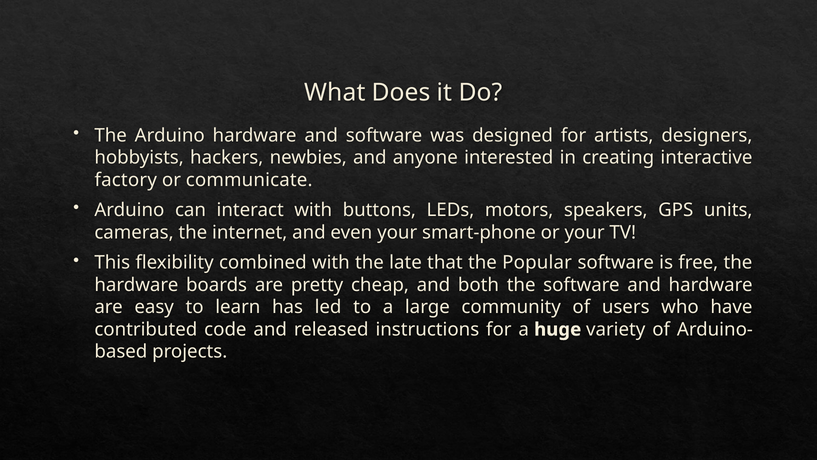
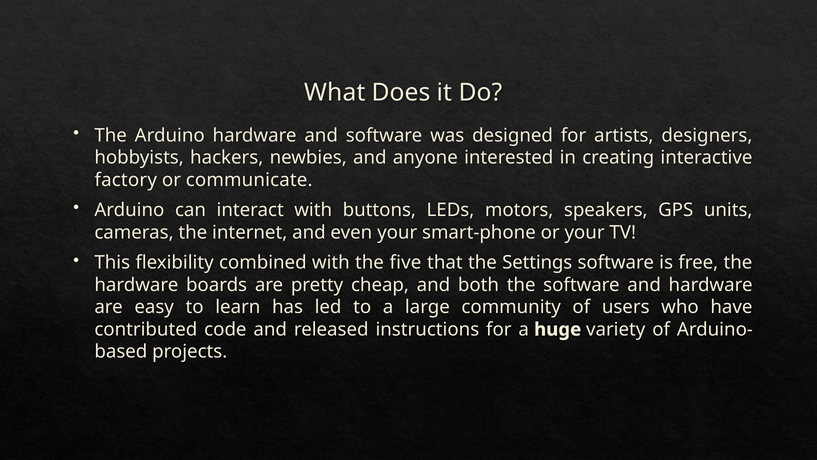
late: late -> five
Popular: Popular -> Settings
